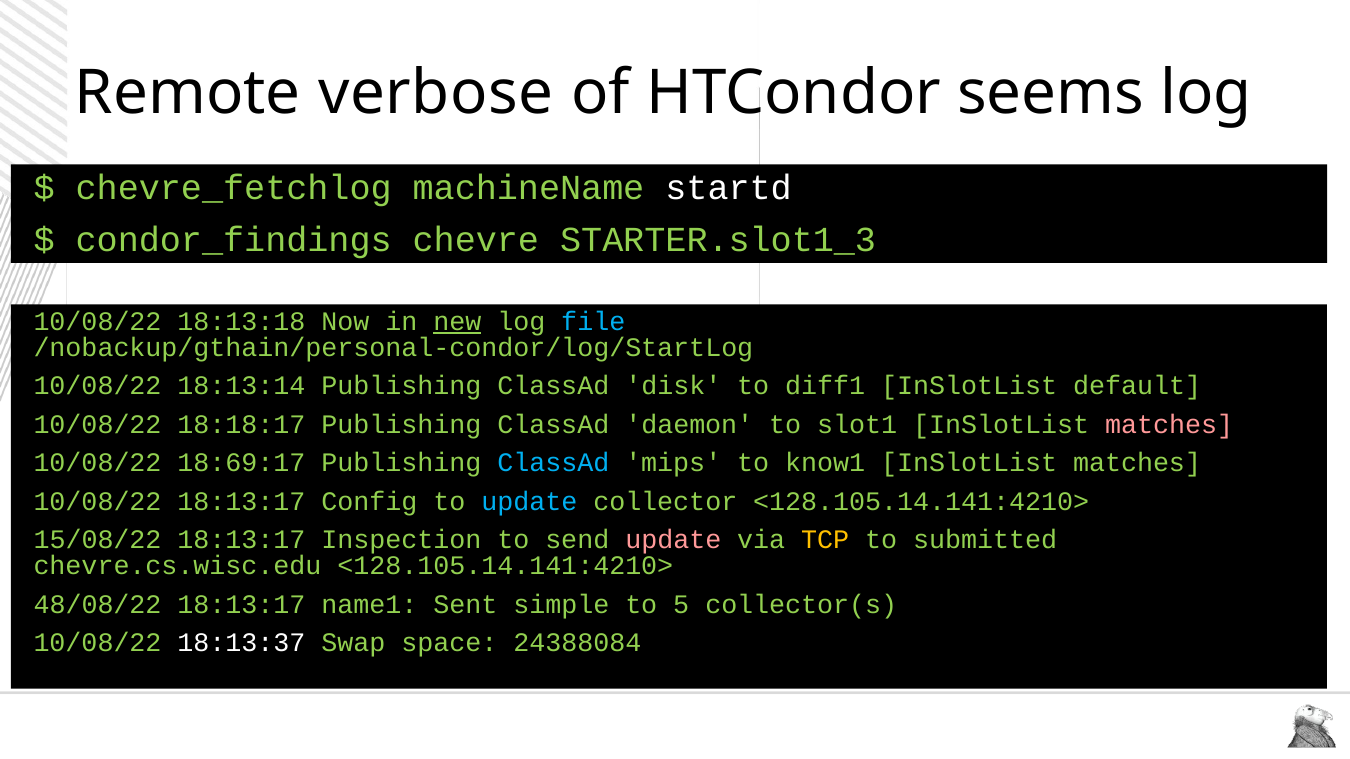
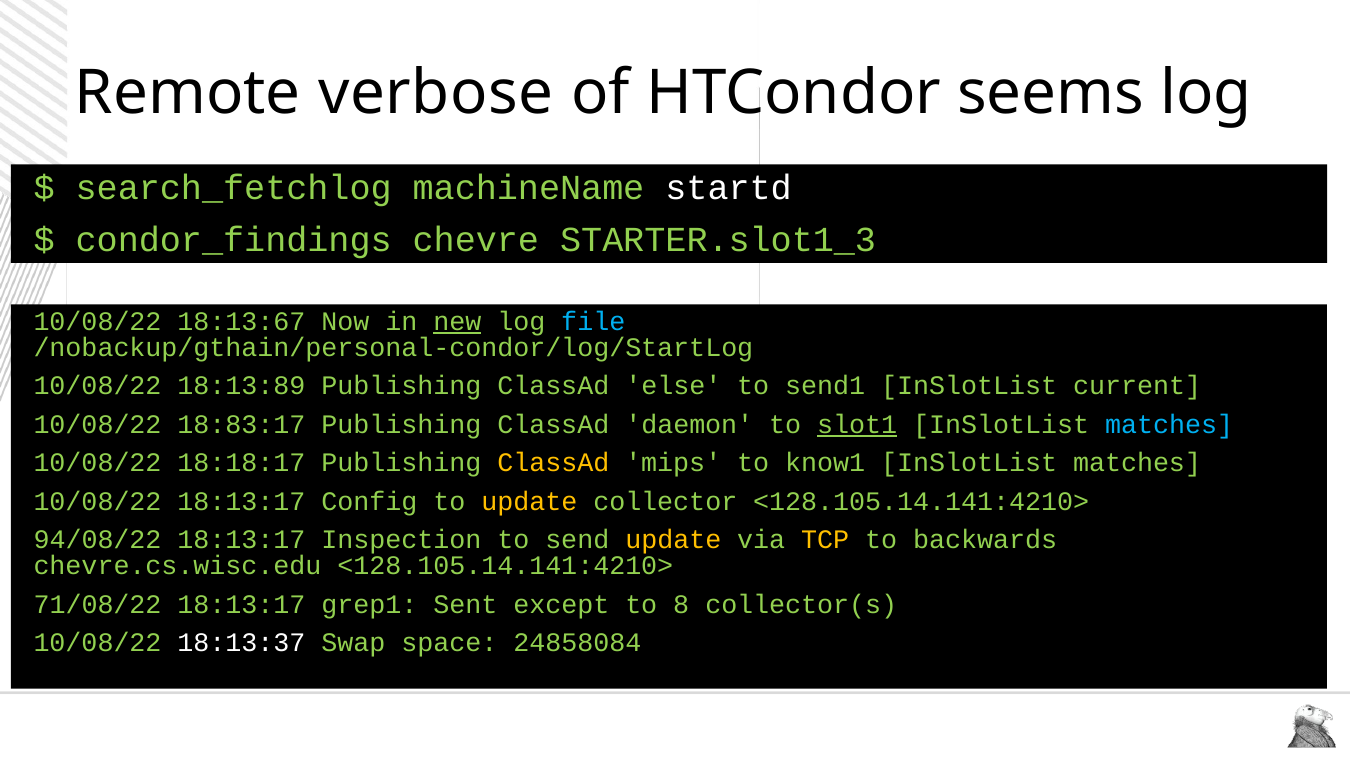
chevre_fetchlog: chevre_fetchlog -> search_fetchlog
18:13:18: 18:13:18 -> 18:13:67
18:13:14: 18:13:14 -> 18:13:89
disk: disk -> else
diff1: diff1 -> send1
default: default -> current
18:18:17: 18:18:17 -> 18:83:17
slot1 underline: none -> present
matches at (1169, 425) colour: pink -> light blue
18:69:17: 18:69:17 -> 18:18:17
ClassAd at (553, 463) colour: light blue -> yellow
update at (529, 502) colour: light blue -> yellow
15/08/22: 15/08/22 -> 94/08/22
update at (673, 540) colour: pink -> yellow
submitted: submitted -> backwards
48/08/22: 48/08/22 -> 71/08/22
name1: name1 -> grep1
simple: simple -> except
5: 5 -> 8
24388084: 24388084 -> 24858084
